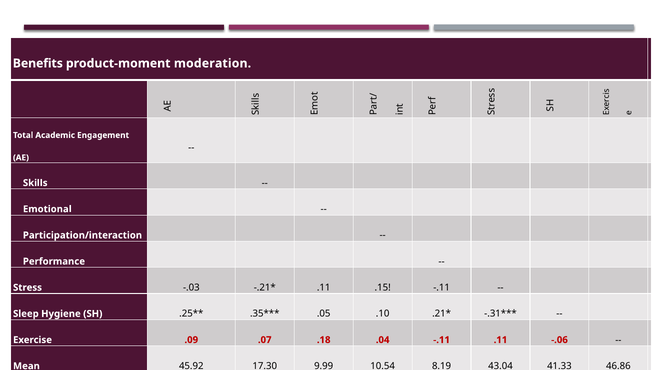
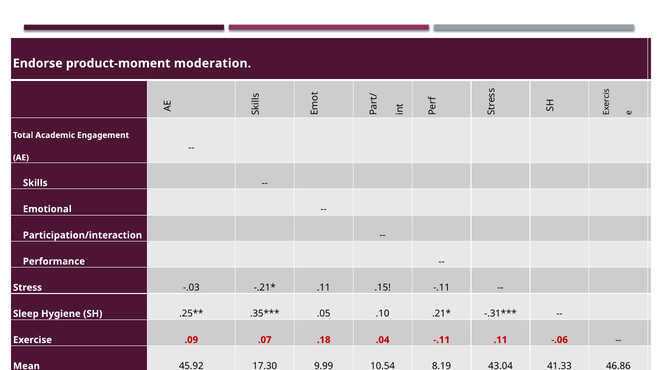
Benefits: Benefits -> Endorse
